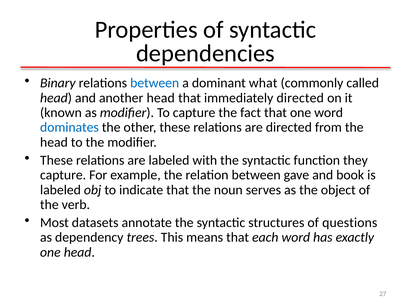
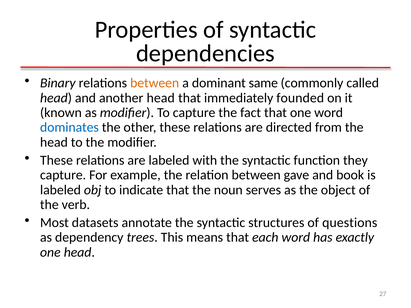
between at (155, 83) colour: blue -> orange
what: what -> same
immediately directed: directed -> founded
